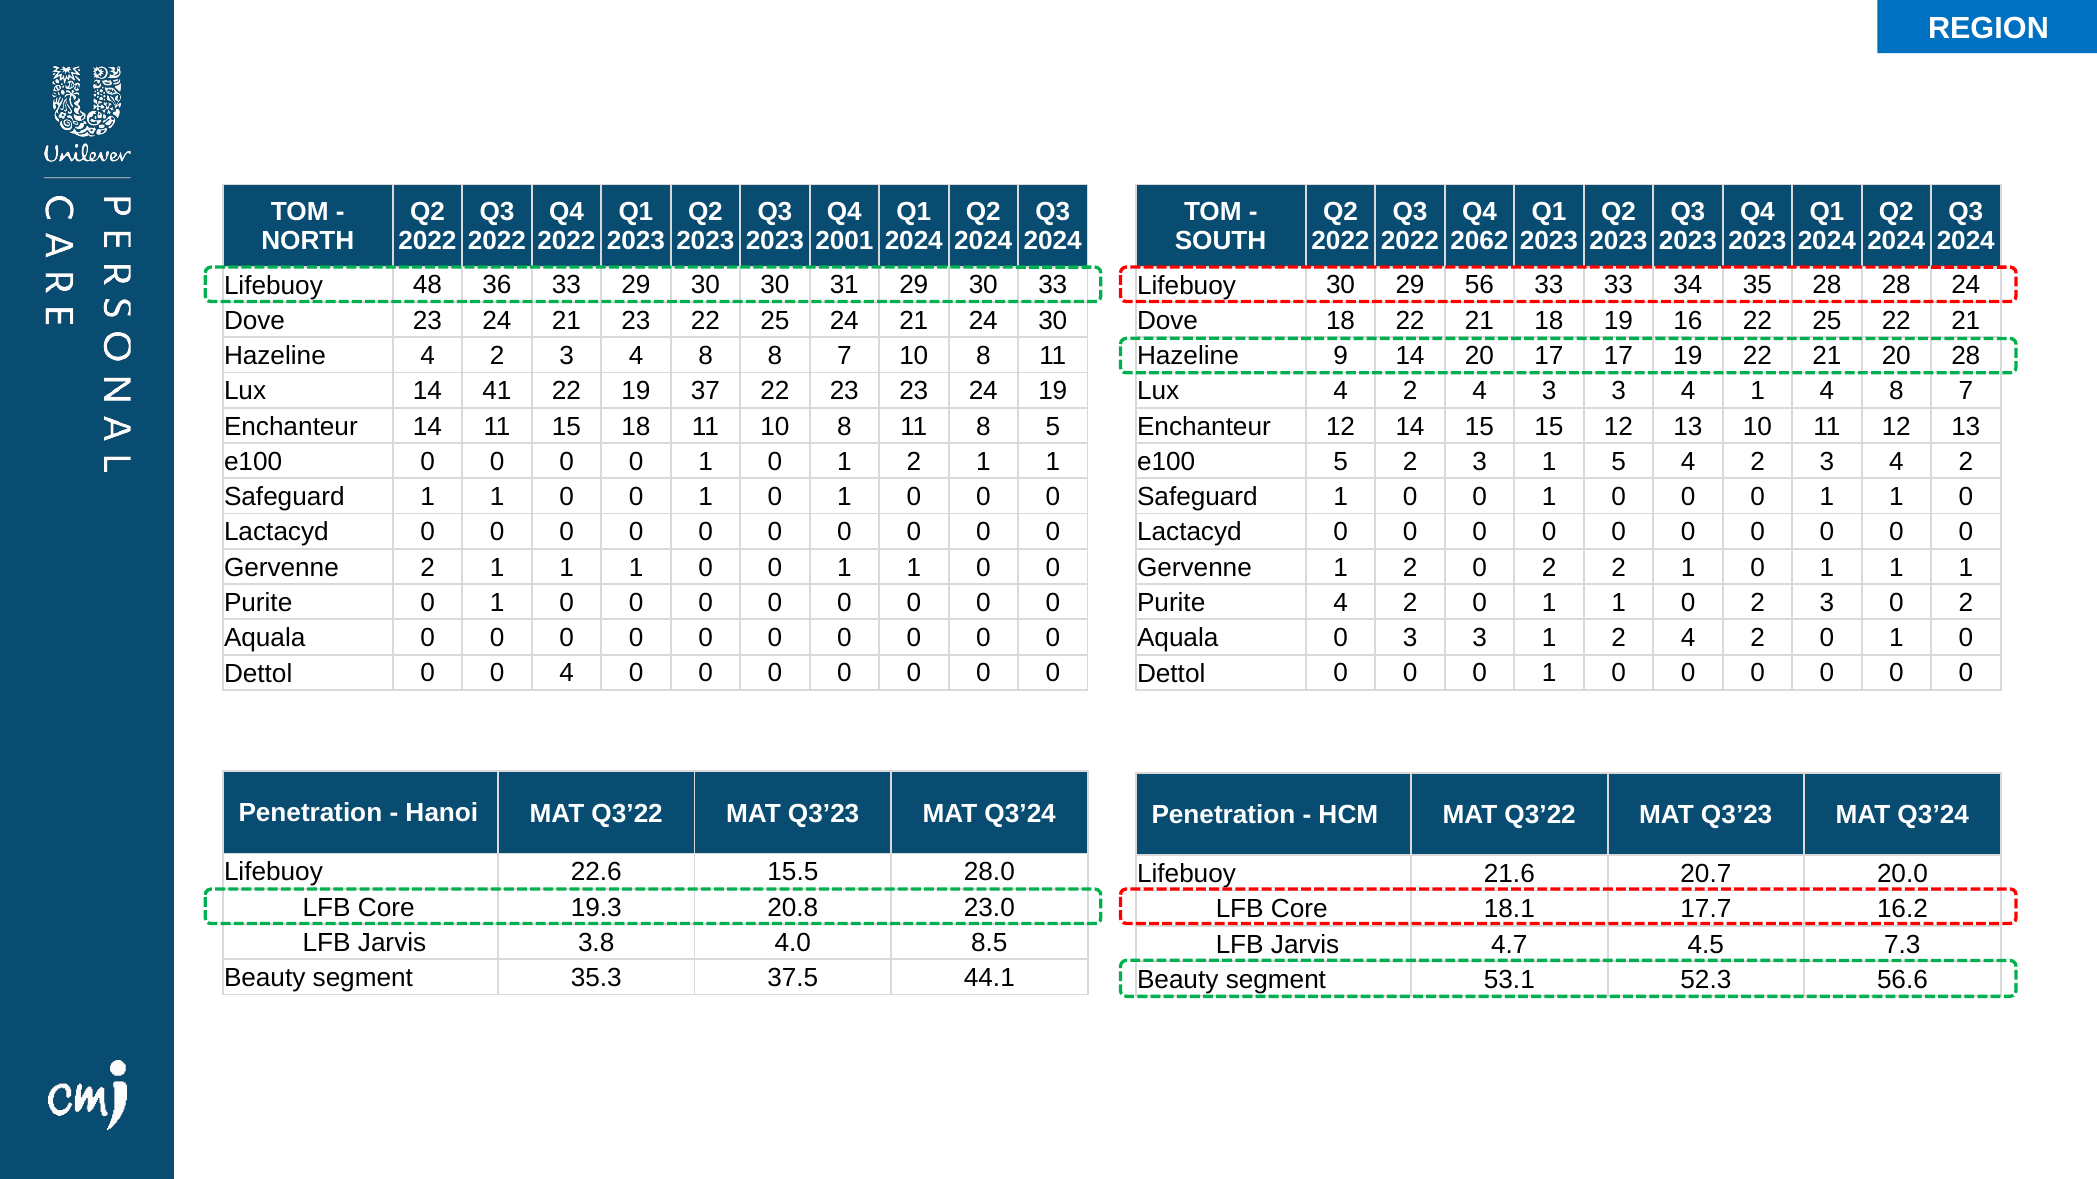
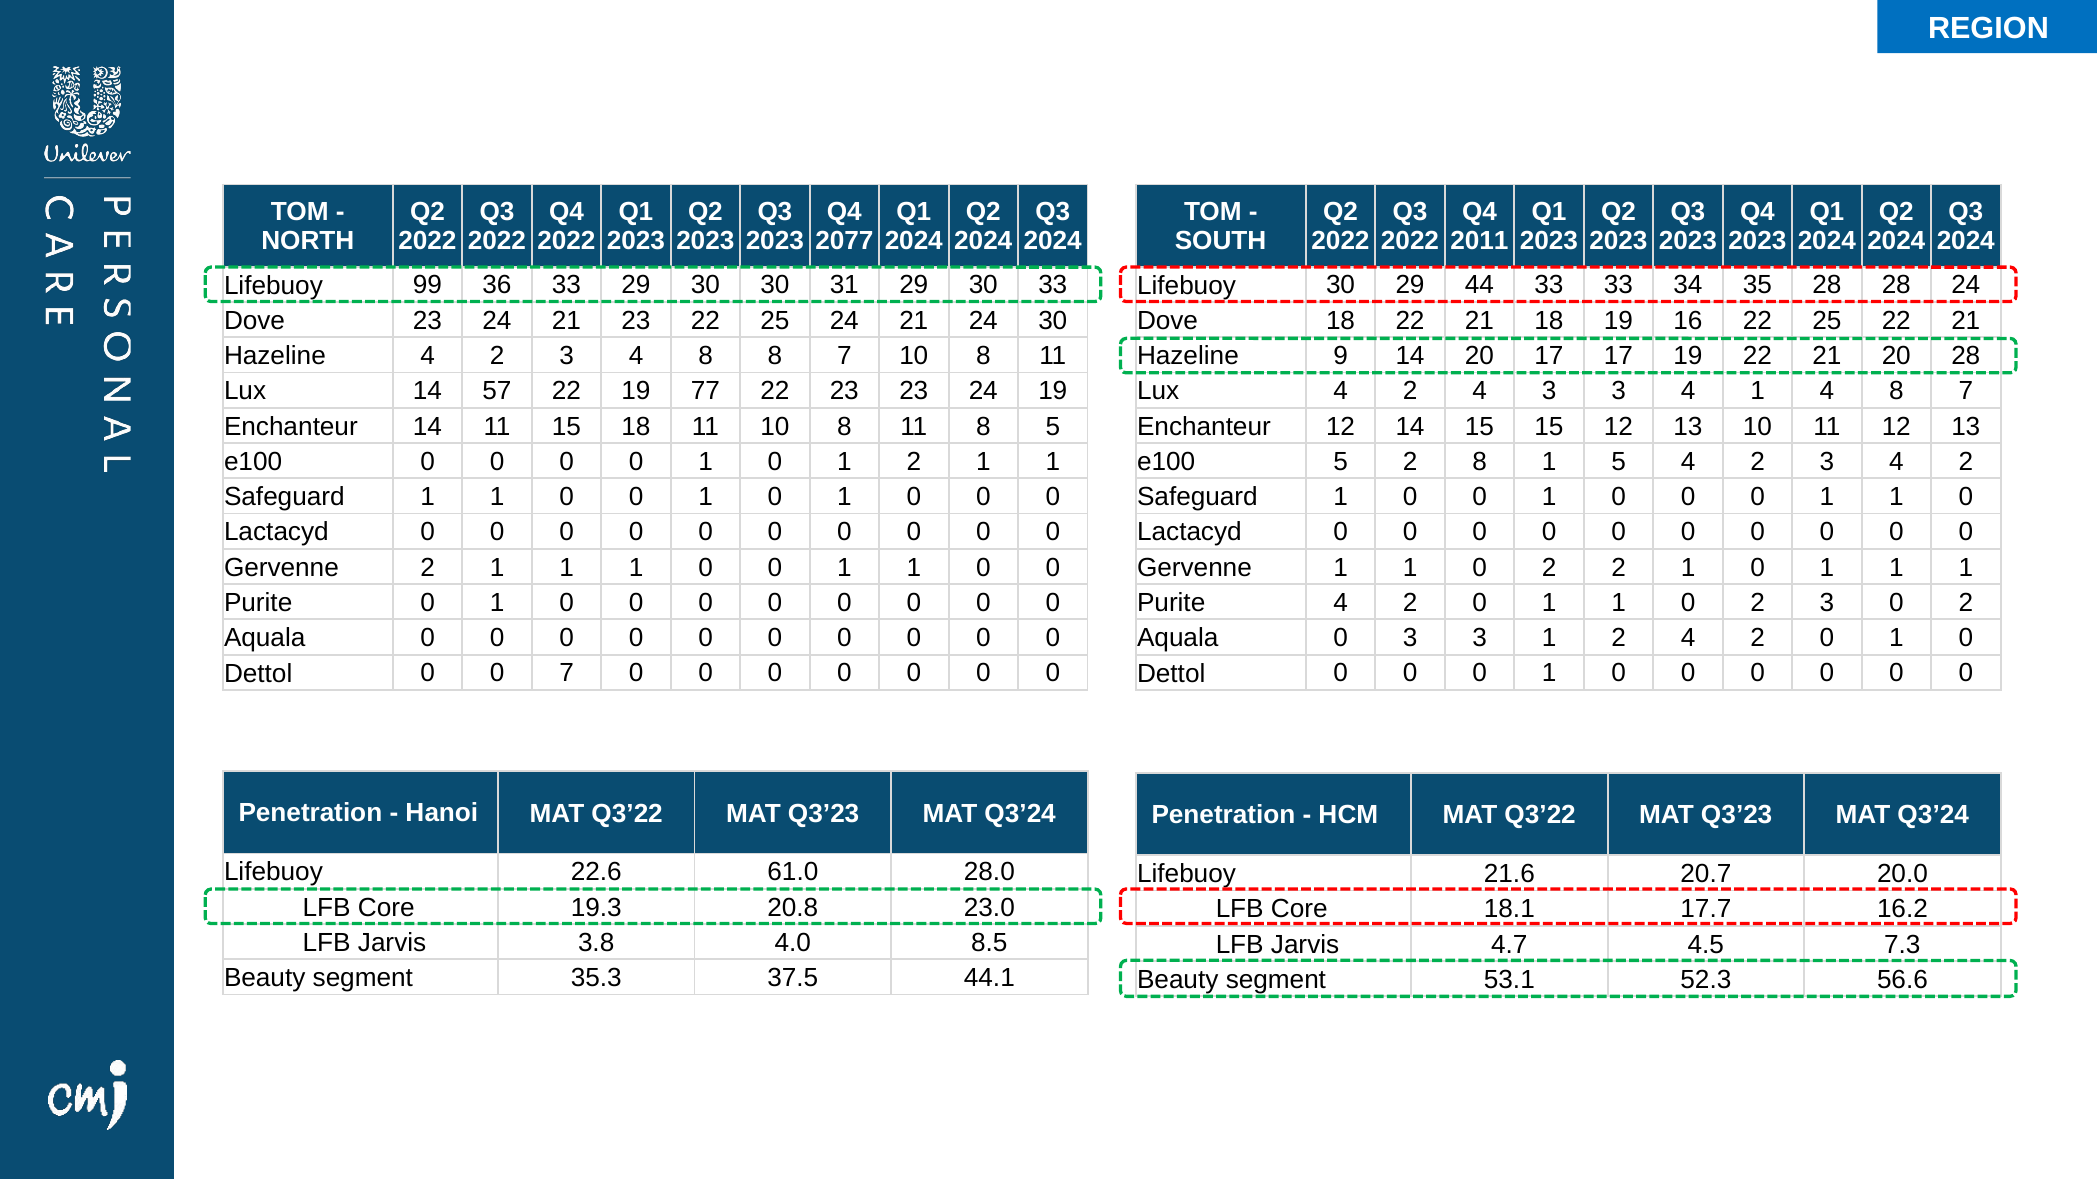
2001: 2001 -> 2077
2062: 2062 -> 2011
48: 48 -> 99
56: 56 -> 44
41: 41 -> 57
37: 37 -> 77
5 2 3: 3 -> 8
Gervenne 1 2: 2 -> 1
0 4: 4 -> 7
15.5: 15.5 -> 61.0
